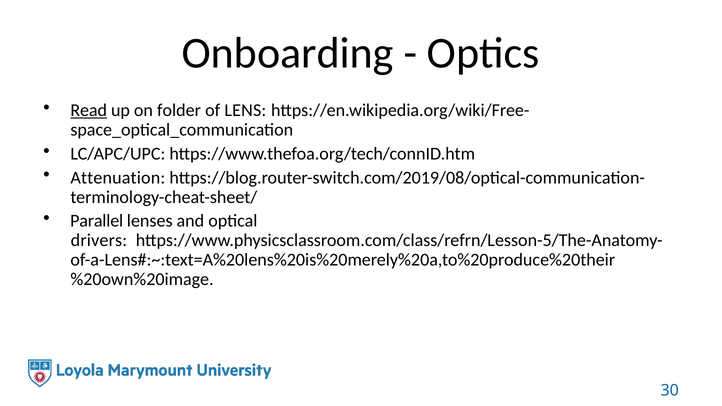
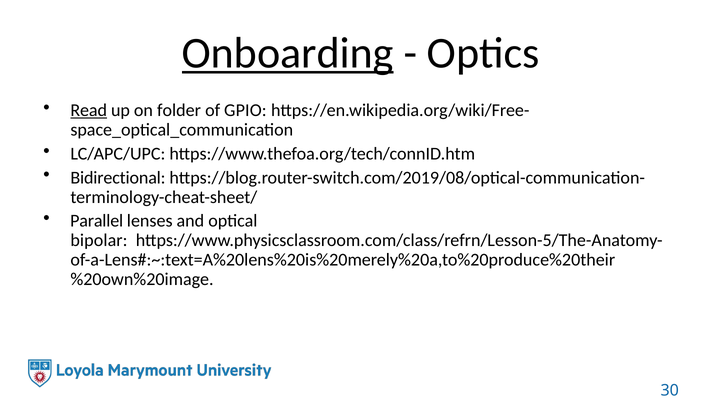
Onboarding underline: none -> present
LENS: LENS -> GPIO
Attenuation: Attenuation -> Bidirectional
drivers: drivers -> bipolar
